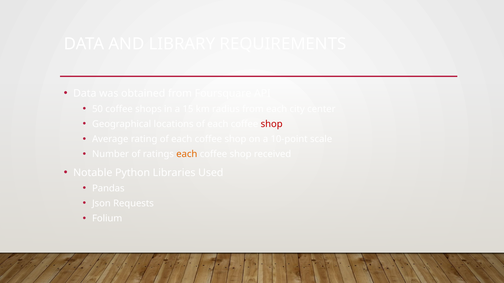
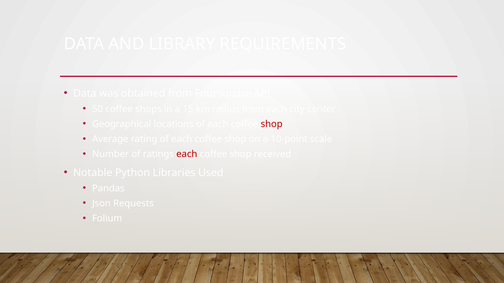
each at (187, 154) colour: orange -> red
